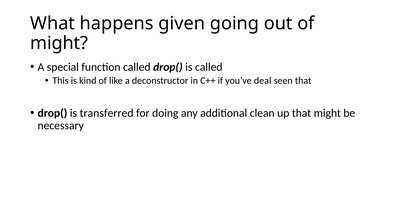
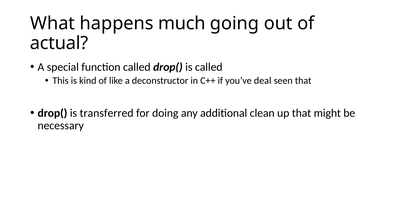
given: given -> much
might at (59, 43): might -> actual
